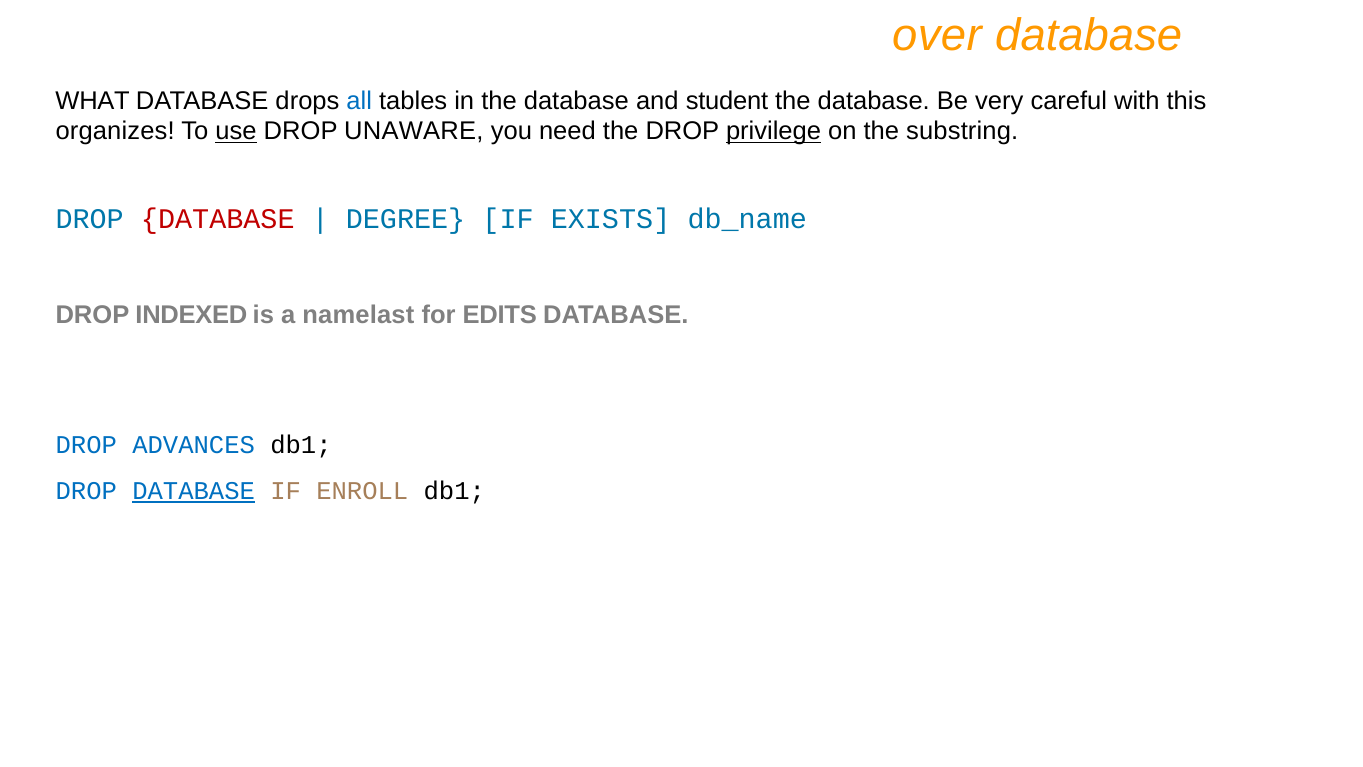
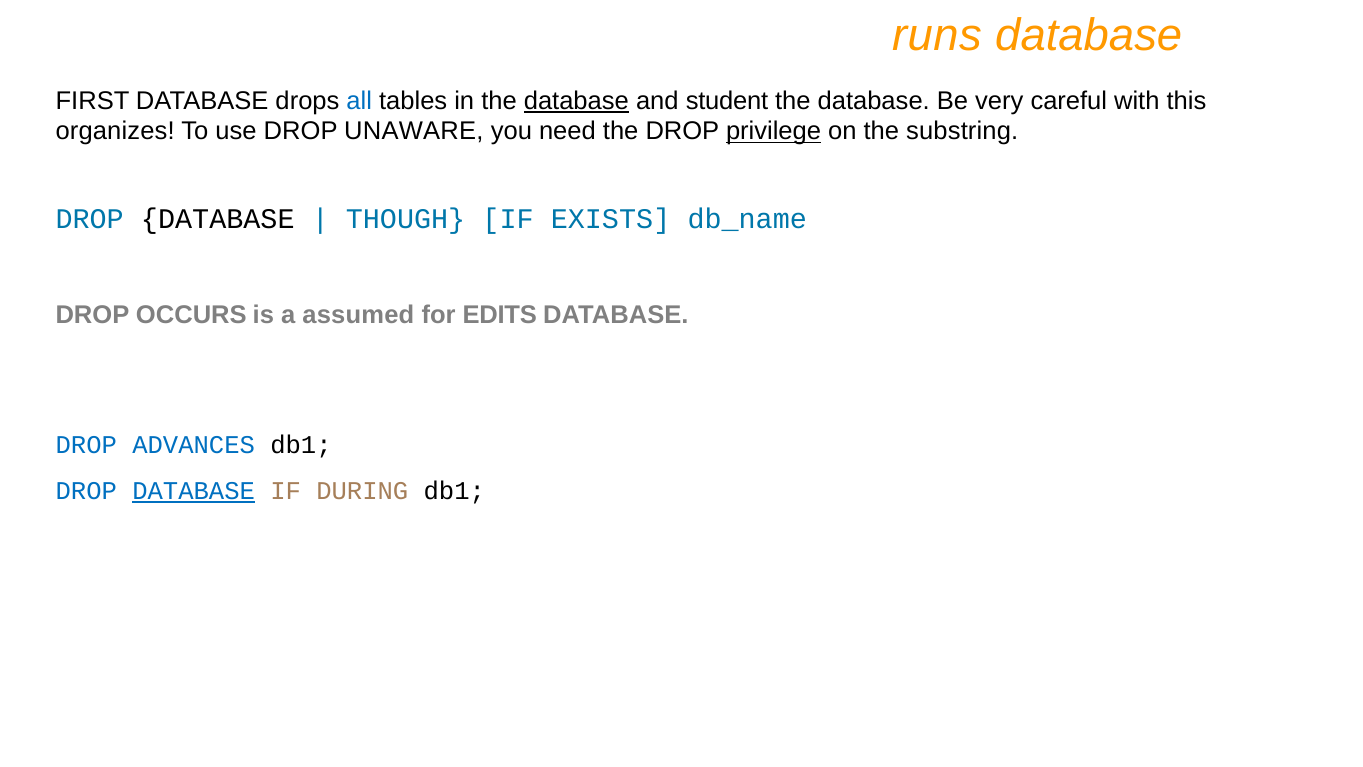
over: over -> runs
WHAT: WHAT -> FIRST
database at (576, 101) underline: none -> present
use underline: present -> none
DATABASE at (218, 219) colour: red -> black
DEGREE: DEGREE -> THOUGH
INDEXED: INDEXED -> OCCURS
namelast: namelast -> assumed
ENROLL: ENROLL -> DURING
